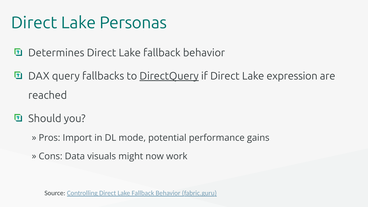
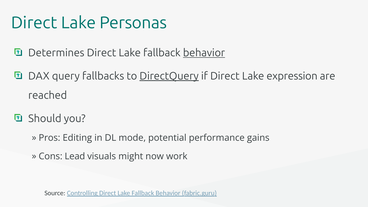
behavior at (204, 53) underline: none -> present
Import: Import -> Editing
Data: Data -> Lead
